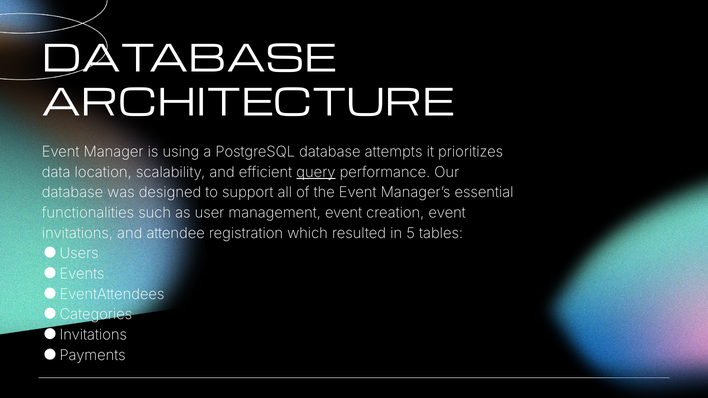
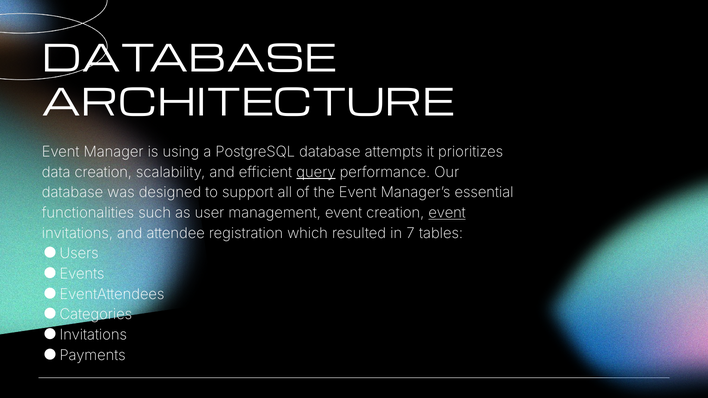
data location: location -> creation
event at (447, 213) underline: none -> present
5: 5 -> 7
